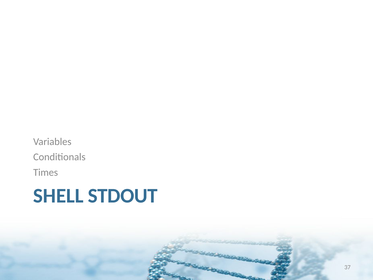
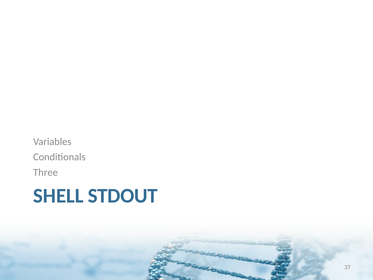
Times: Times -> Three
